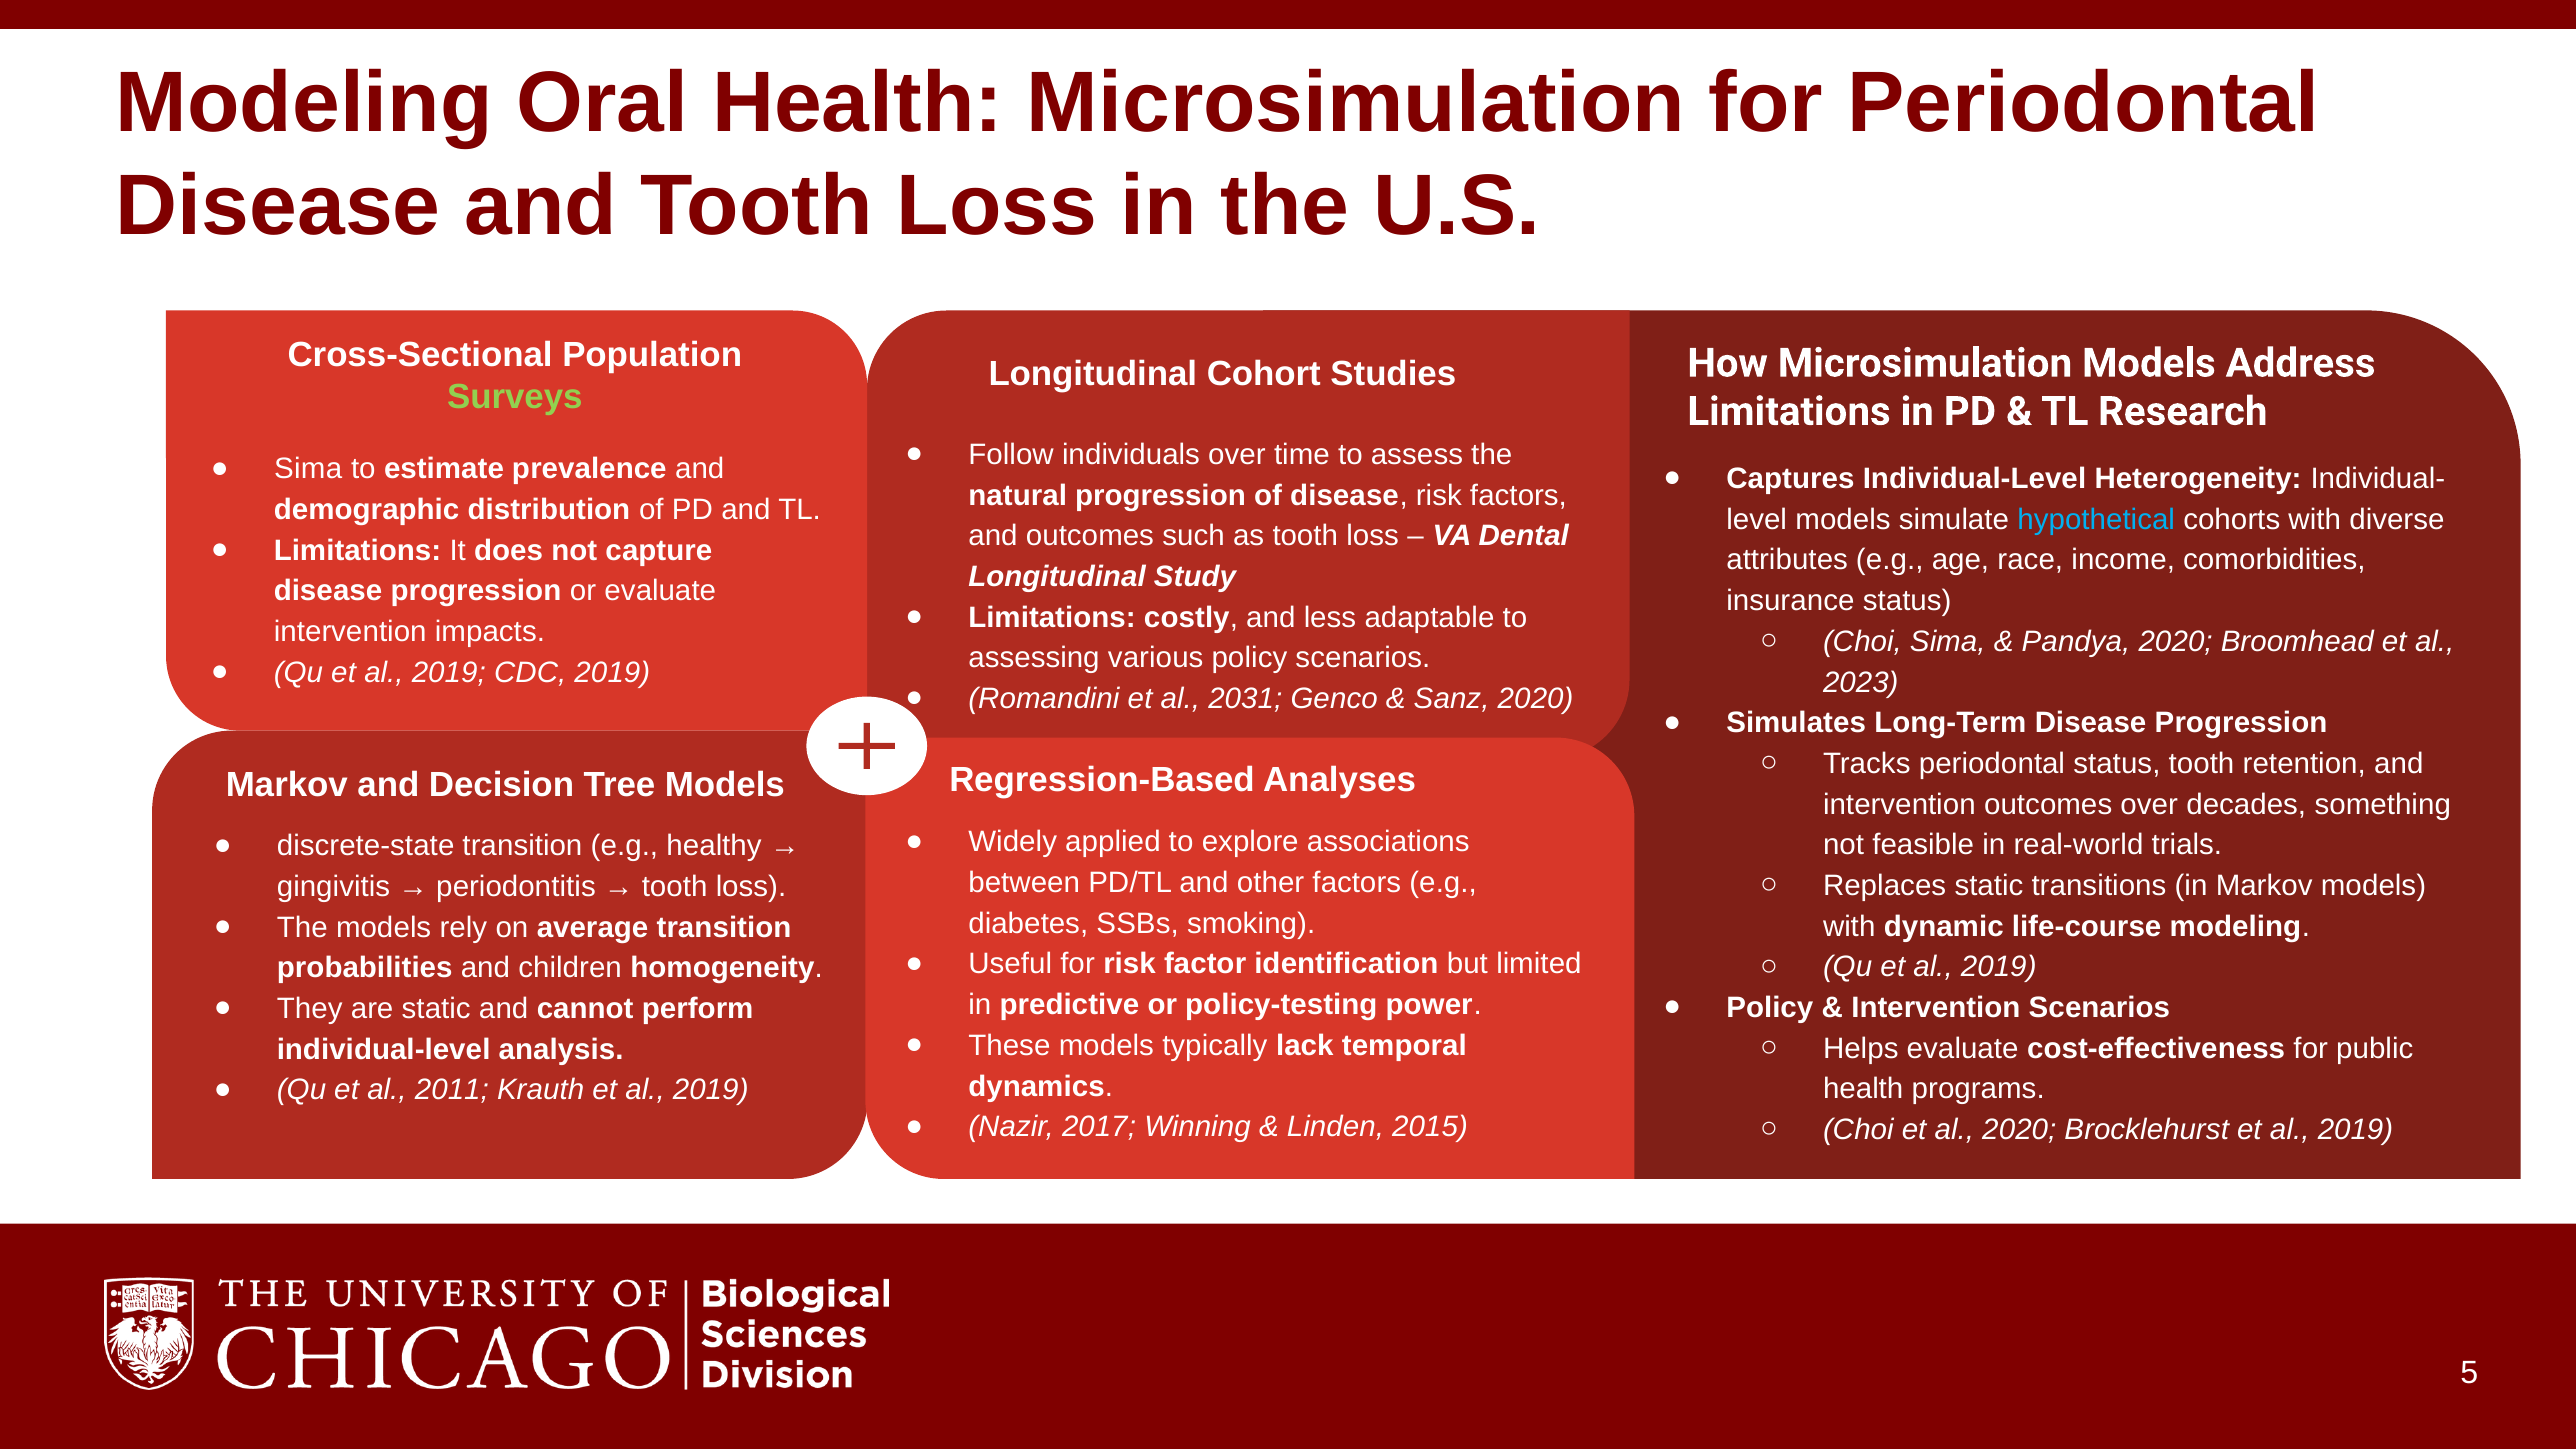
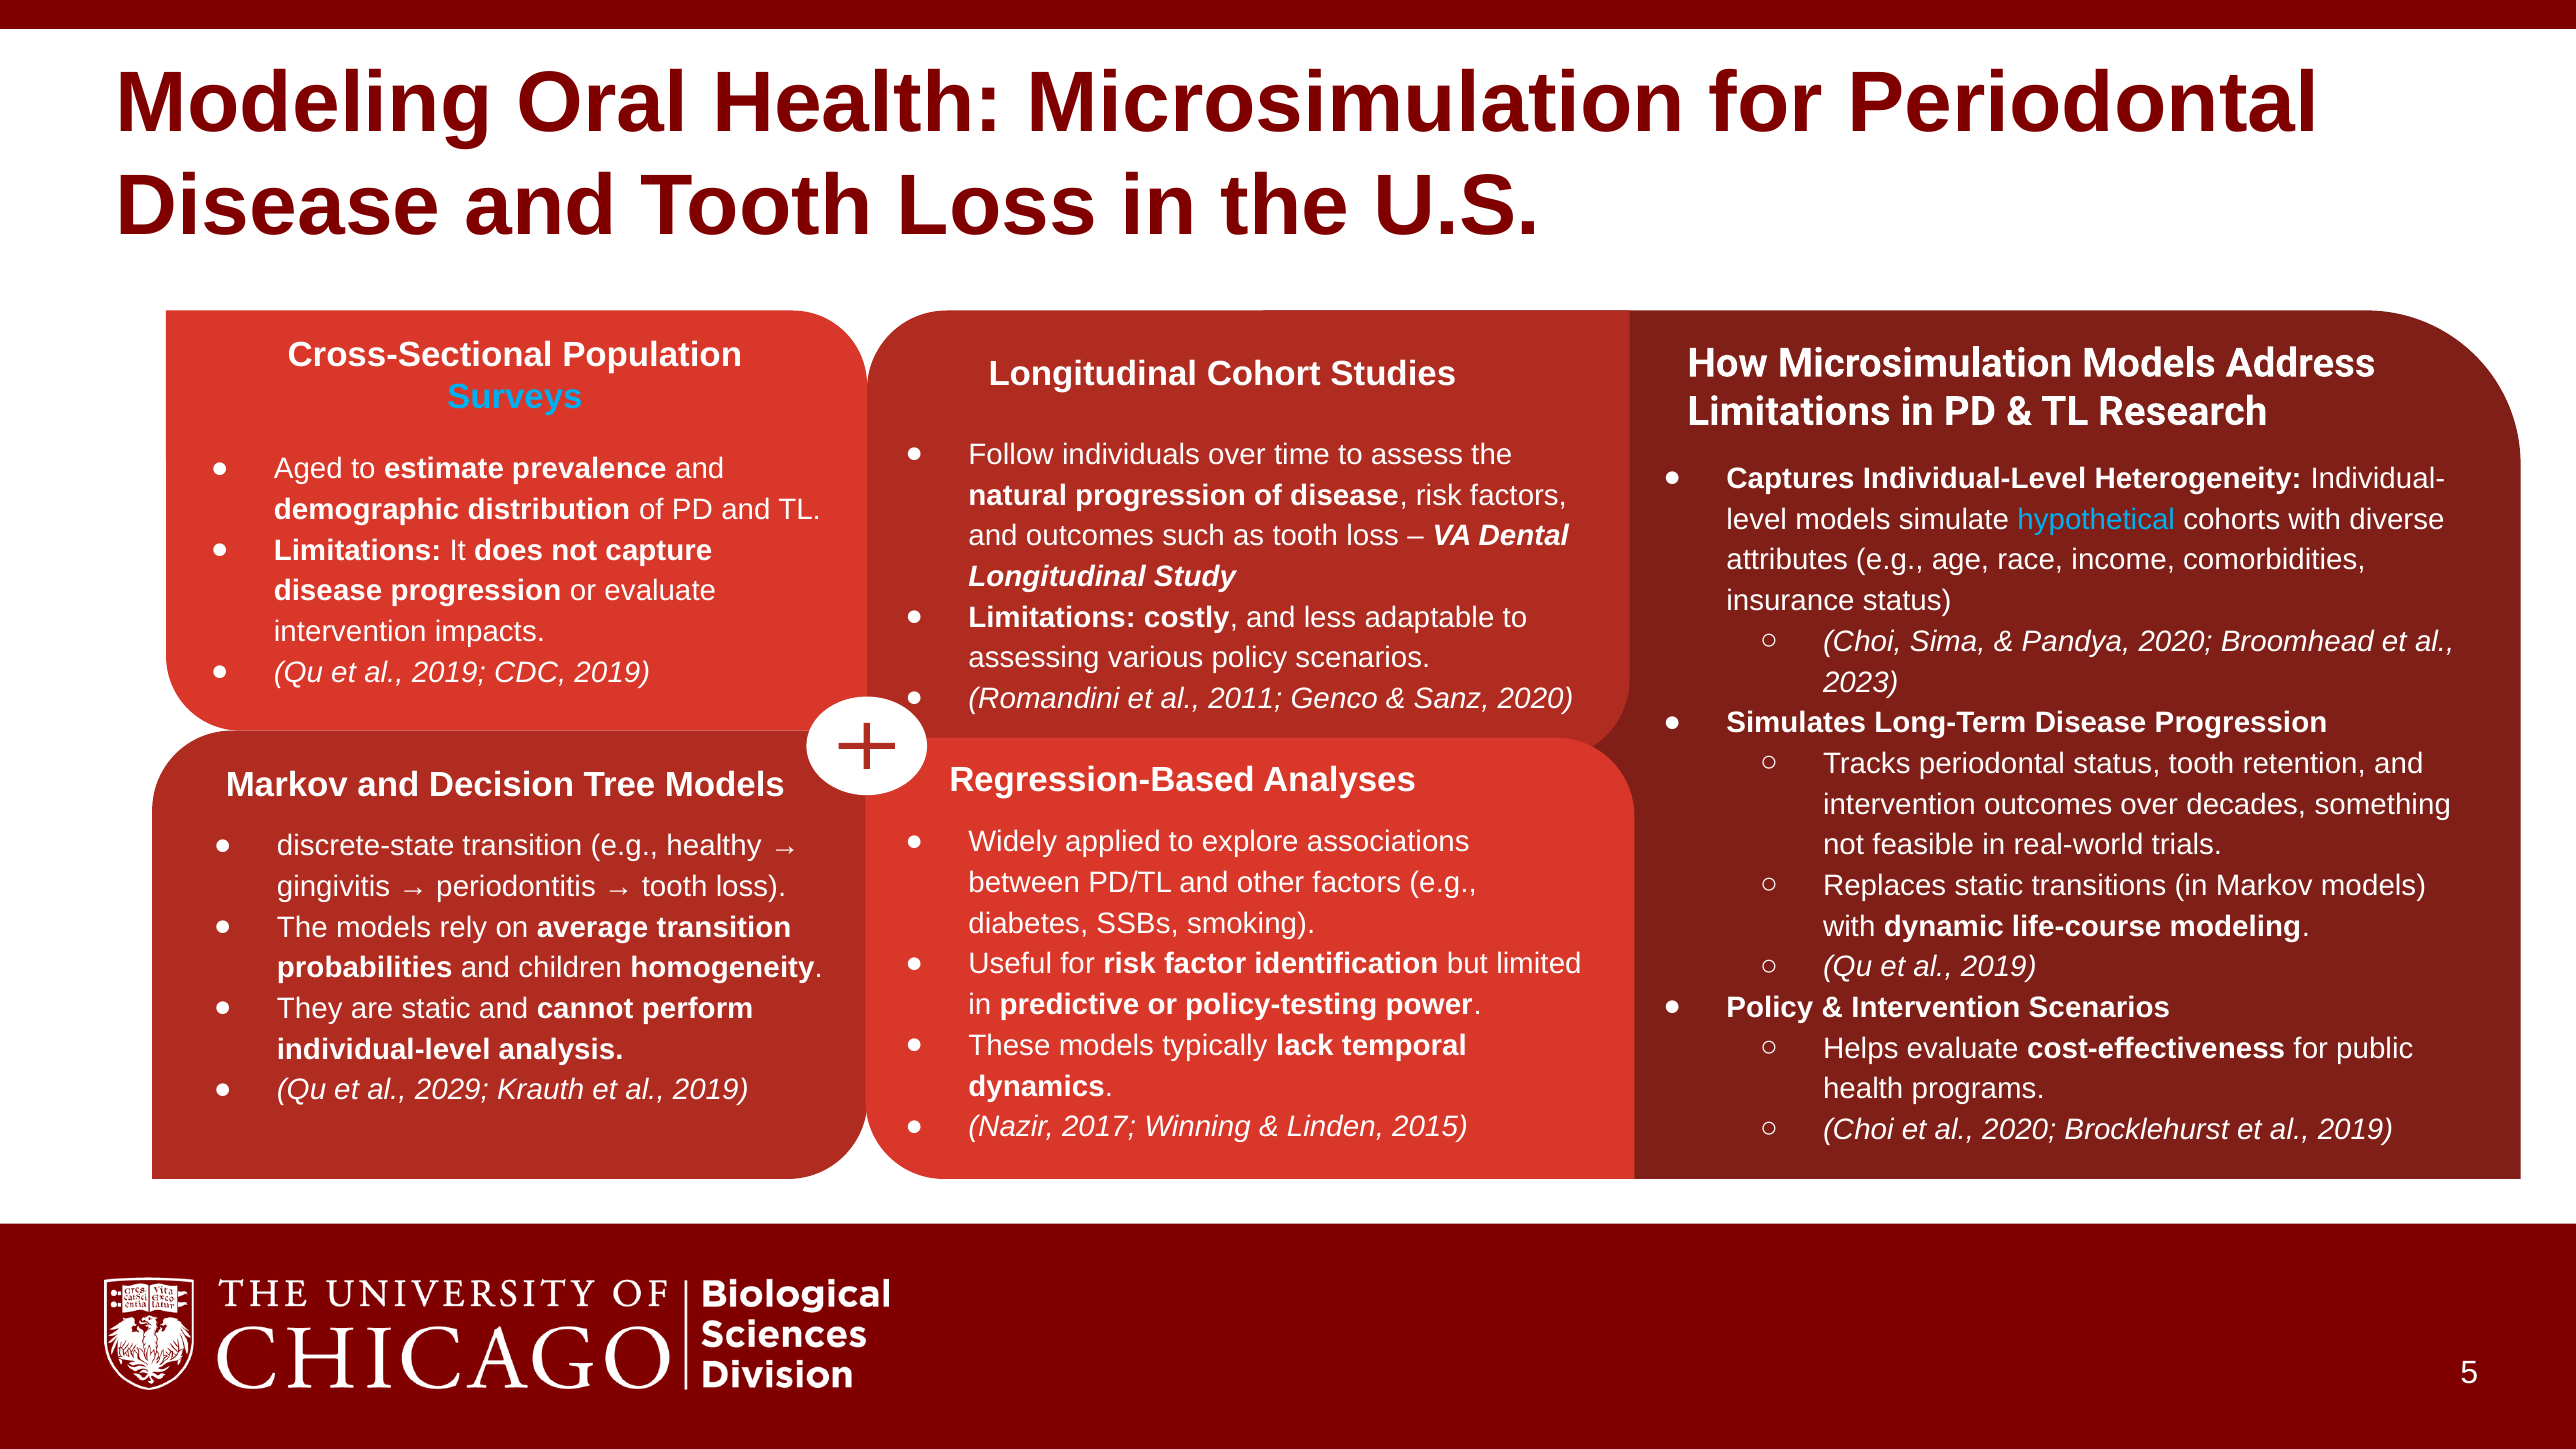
Surveys colour: light green -> light blue
Sima at (308, 469): Sima -> Aged
2031: 2031 -> 2011
2011: 2011 -> 2029
